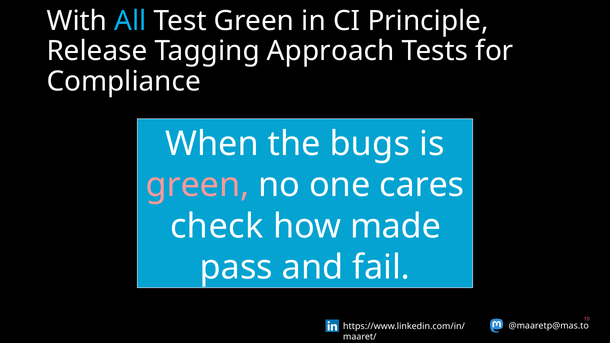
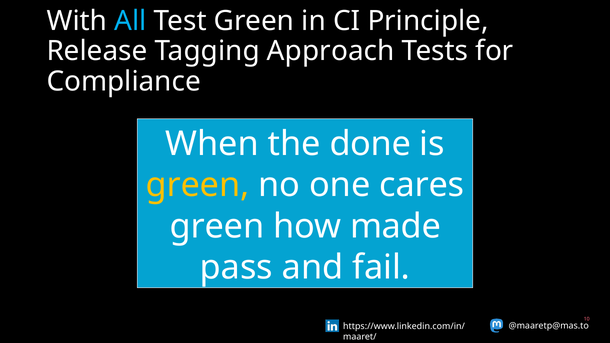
bugs: bugs -> done
green at (198, 185) colour: pink -> yellow
check at (217, 226): check -> green
